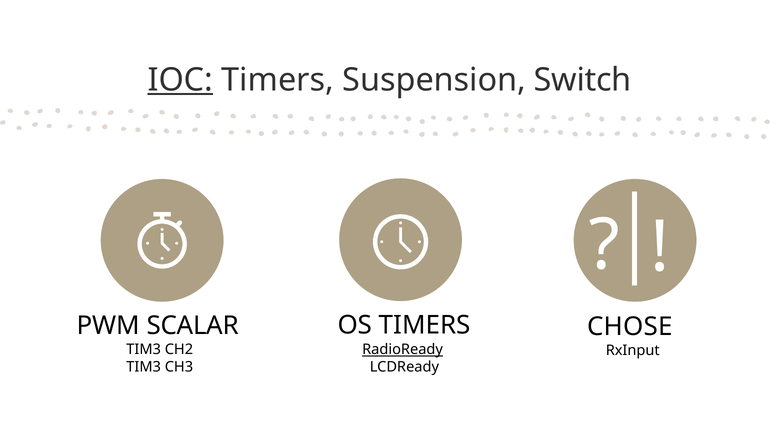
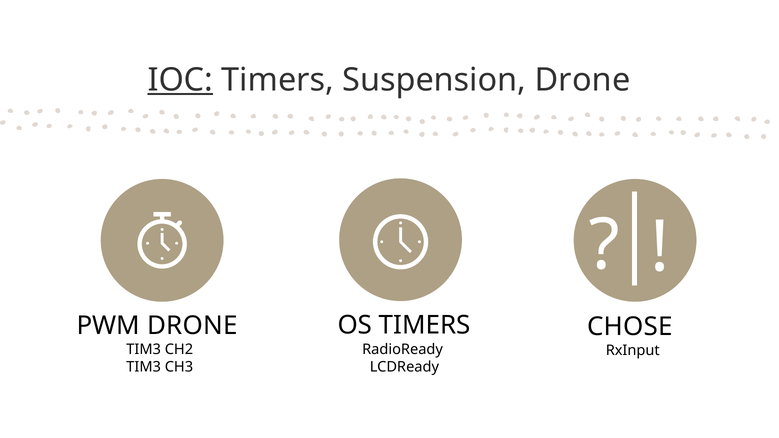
Suspension Switch: Switch -> Drone
SCALAR at (193, 326): SCALAR -> DRONE
RadioReady underline: present -> none
